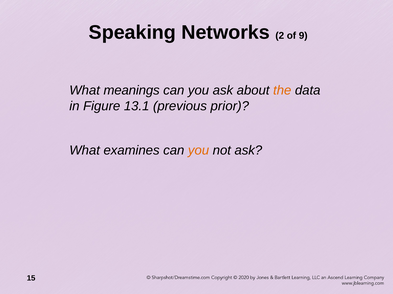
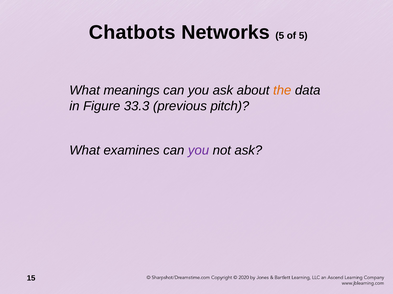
Speaking: Speaking -> Chatbots
Networks 2: 2 -> 5
of 9: 9 -> 5
13.1: 13.1 -> 33.3
prior: prior -> pitch
you at (199, 151) colour: orange -> purple
